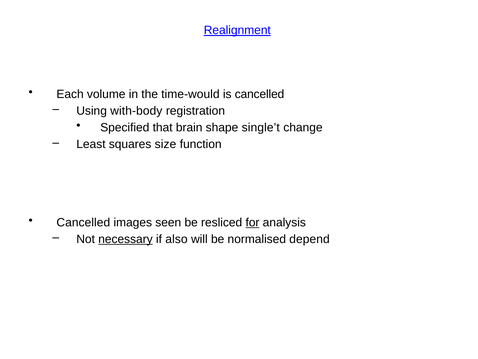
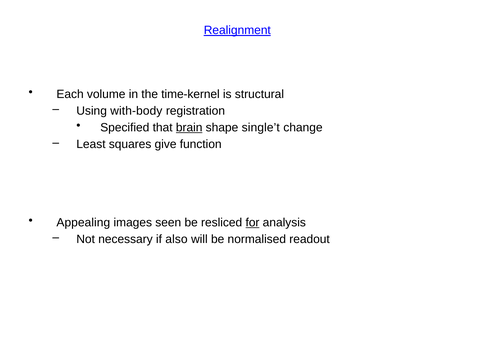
time-would: time-would -> time-kernel
is cancelled: cancelled -> structural
brain underline: none -> present
size: size -> give
Cancelled at (83, 222): Cancelled -> Appealing
necessary underline: present -> none
depend: depend -> readout
